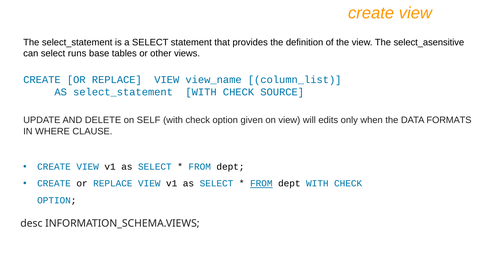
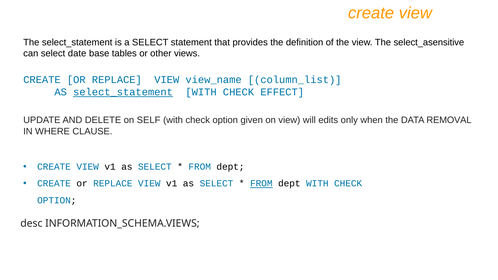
runs: runs -> date
select_statement at (123, 92) underline: none -> present
SOURCE: SOURCE -> EFFECT
FORMATS: FORMATS -> REMOVAL
